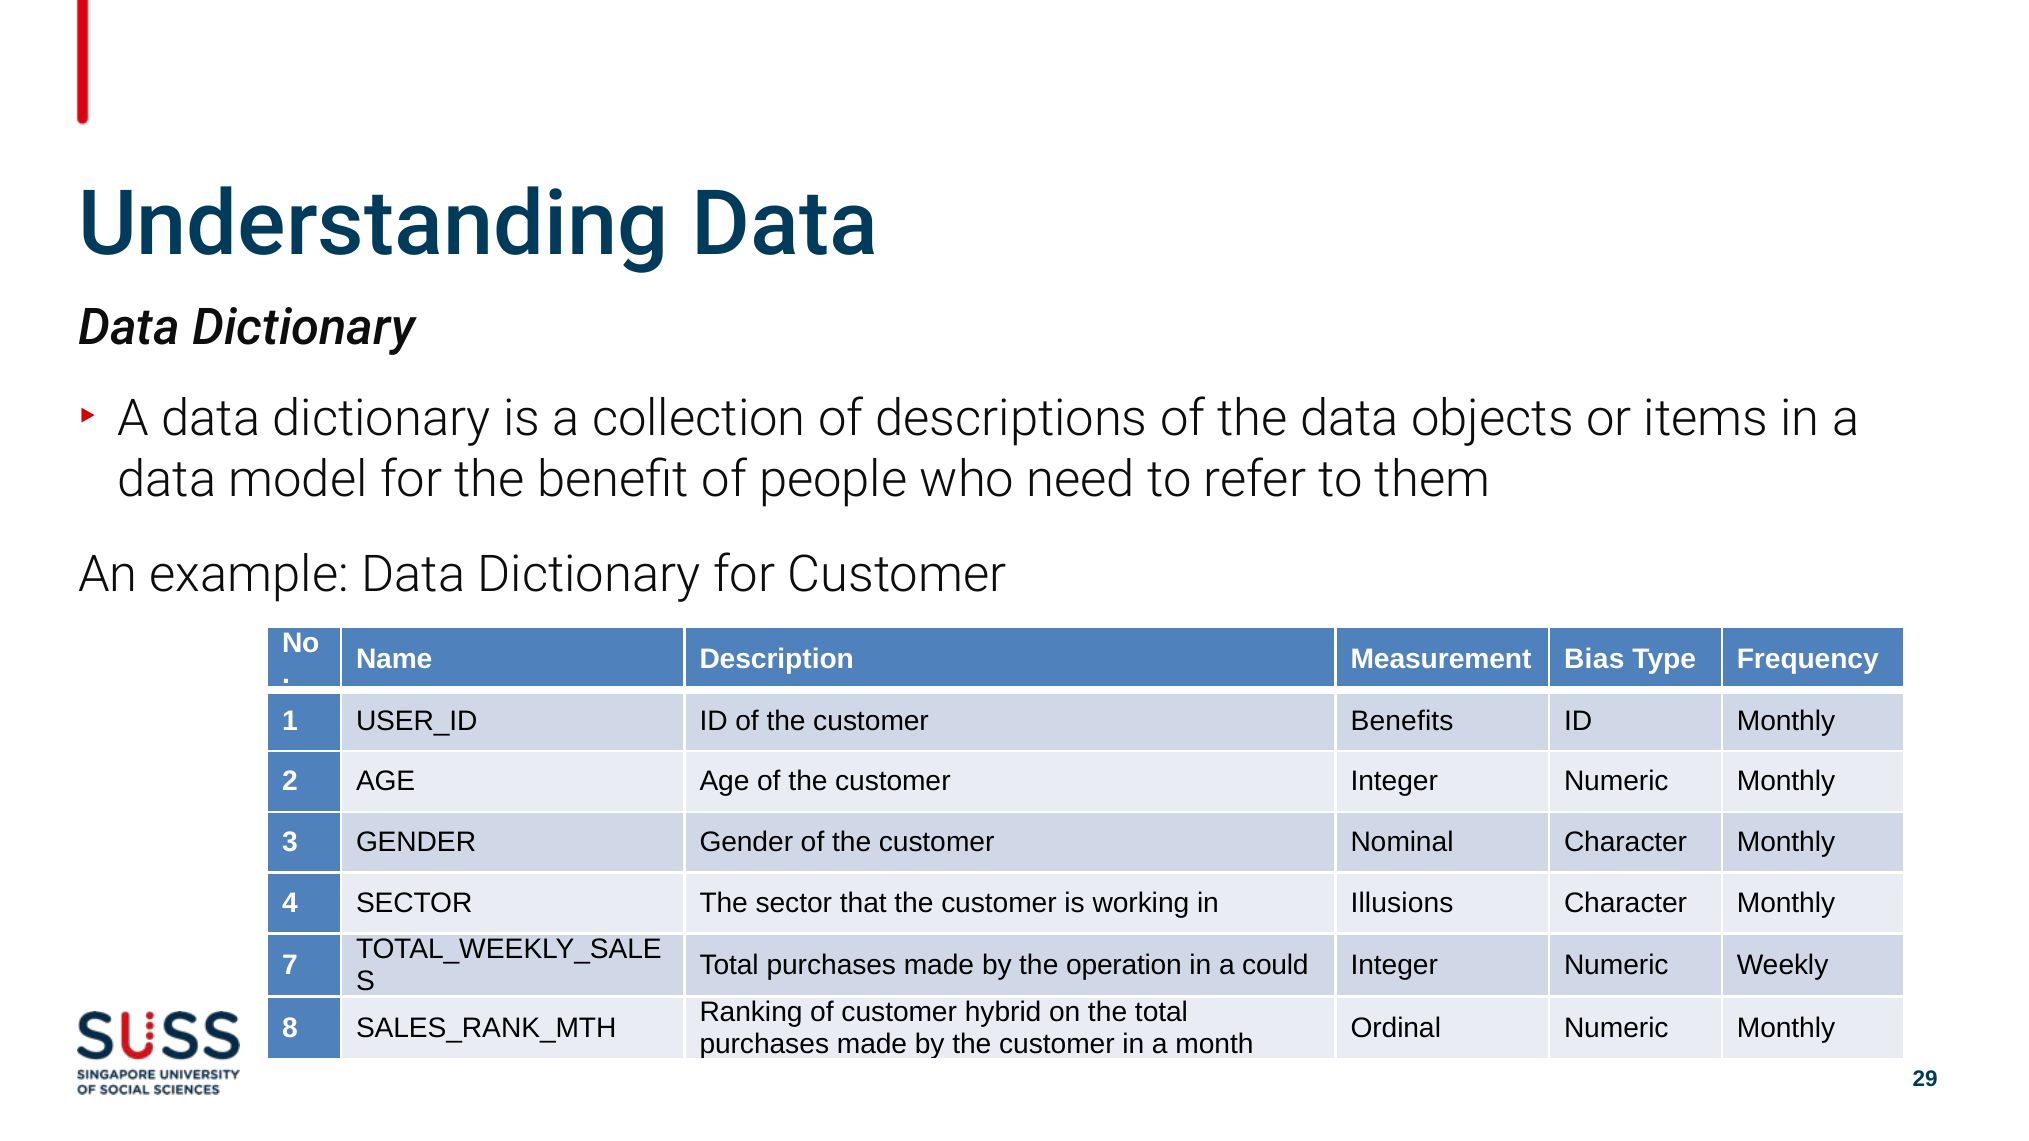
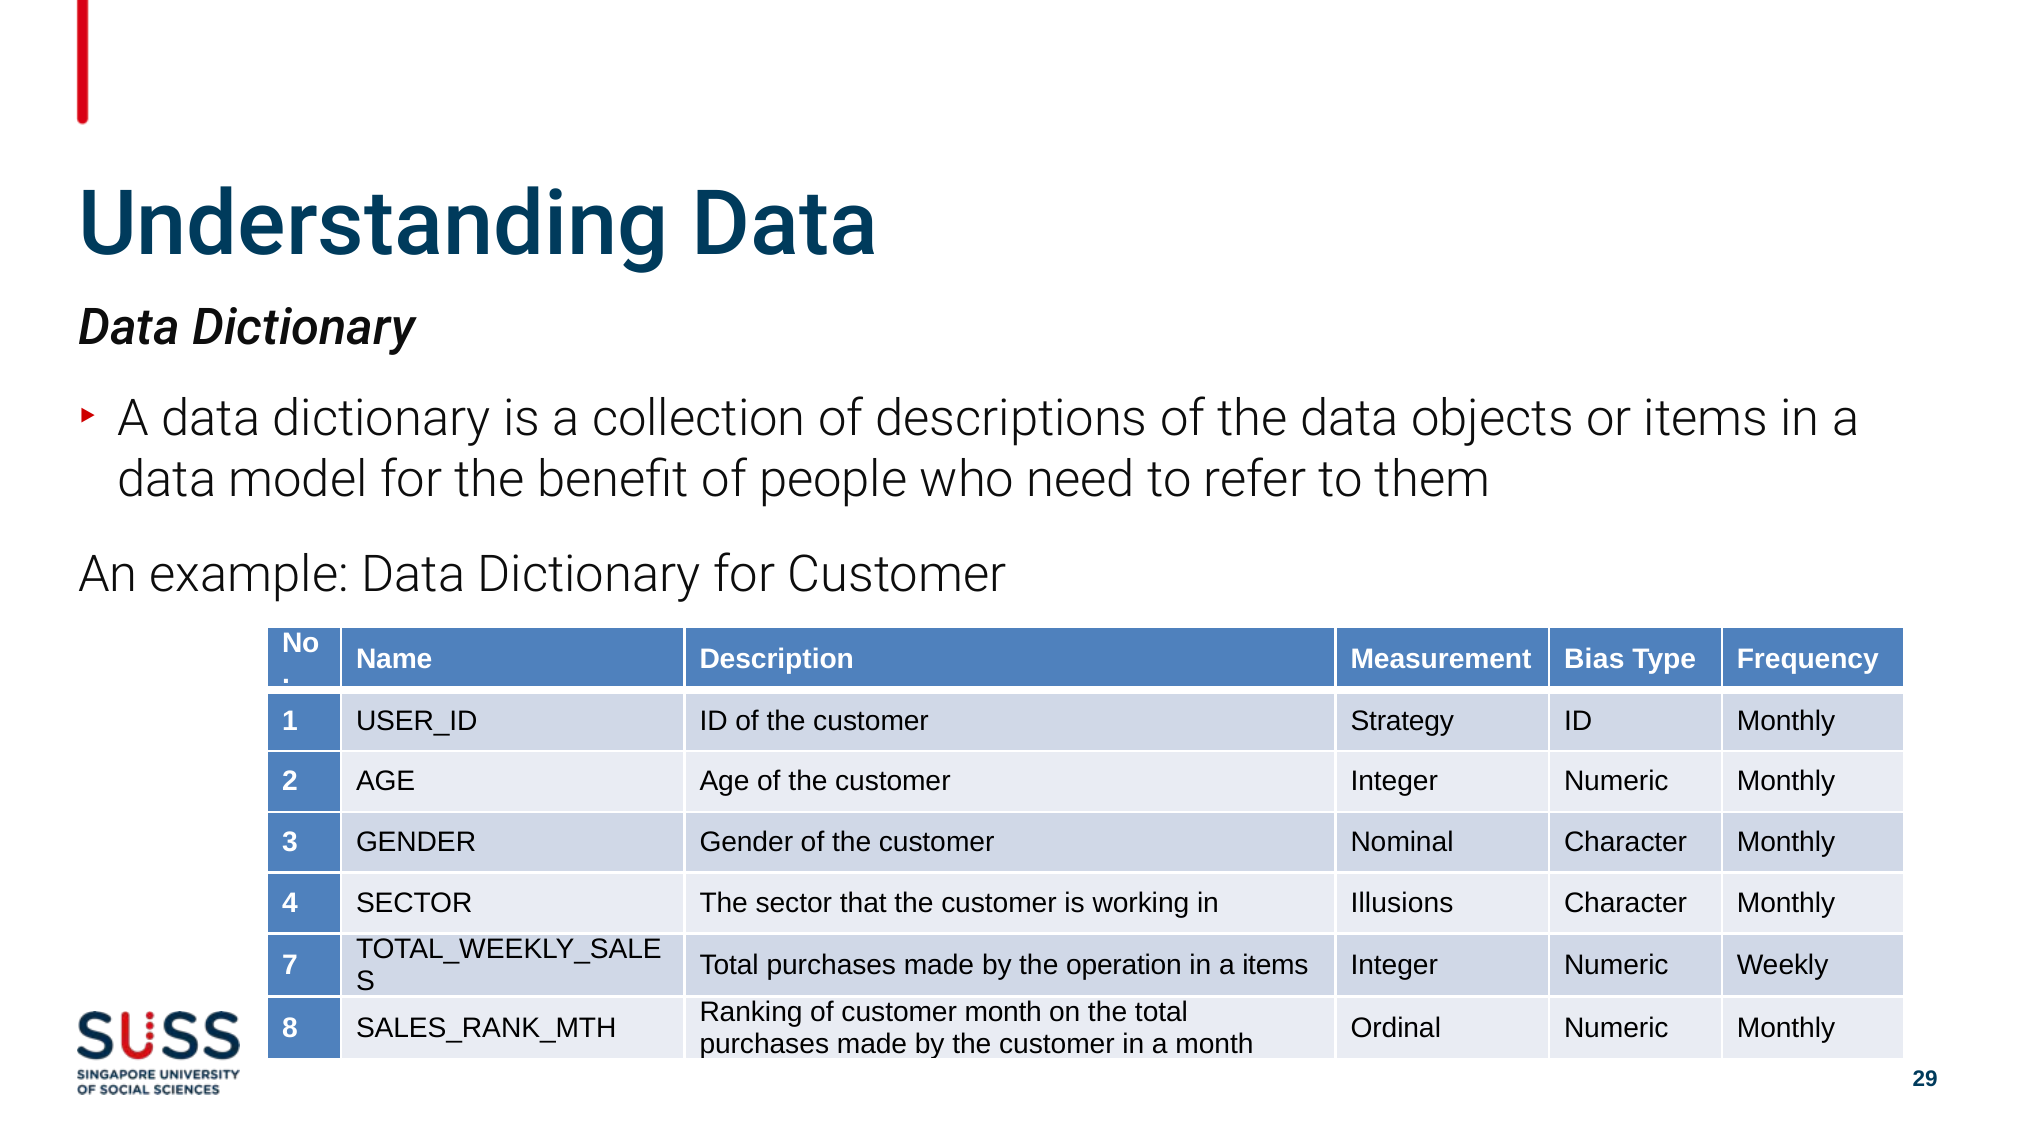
Benefits: Benefits -> Strategy
a could: could -> items
customer hybrid: hybrid -> month
